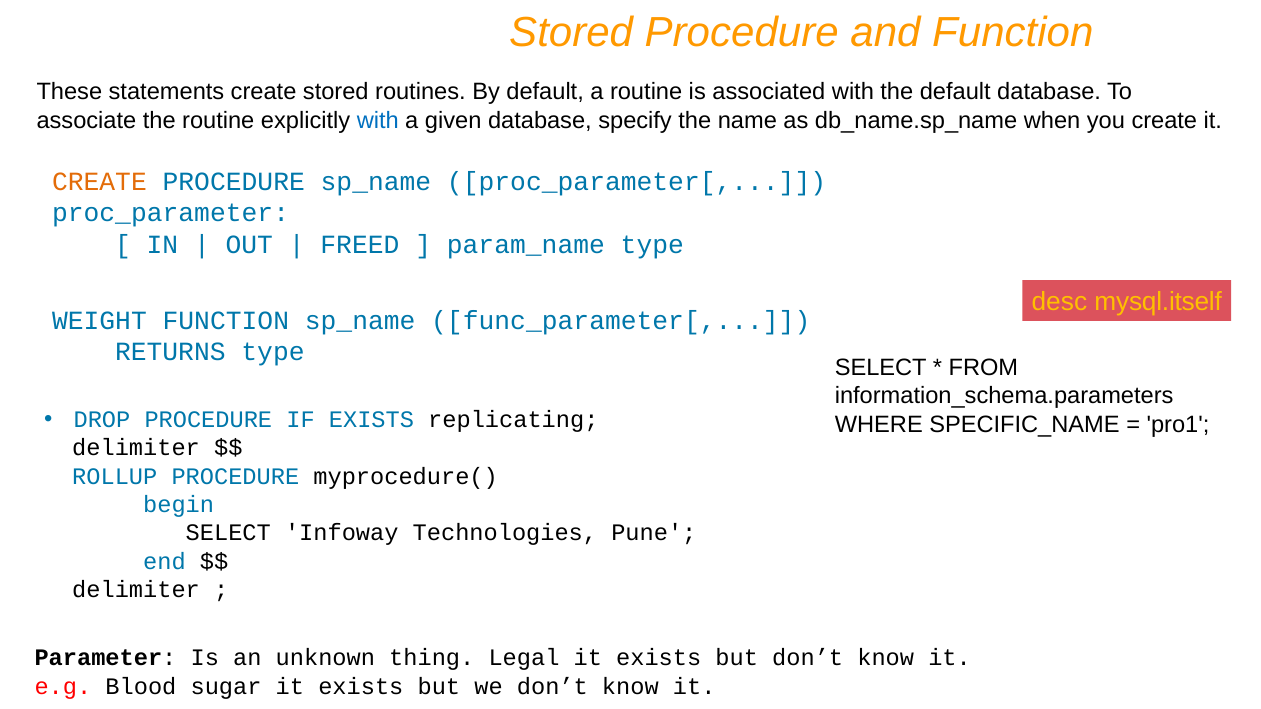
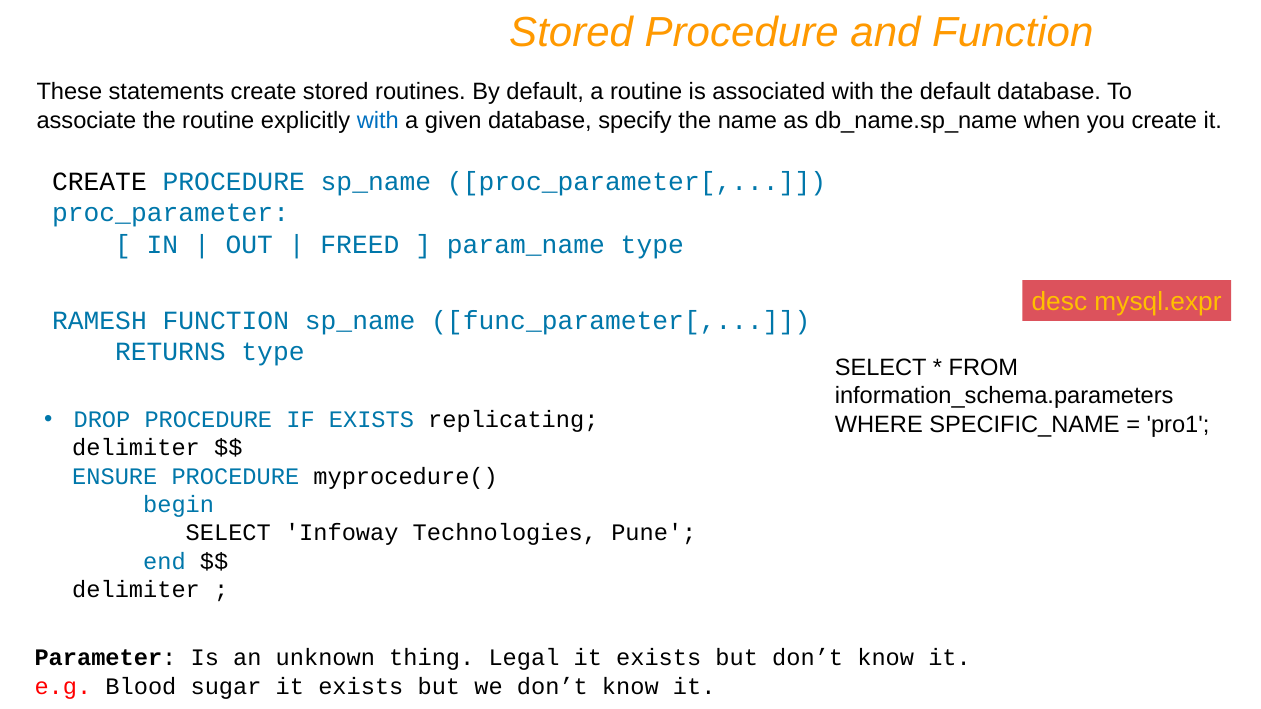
CREATE at (99, 182) colour: orange -> black
mysql.itself: mysql.itself -> mysql.expr
WEIGHT: WEIGHT -> RAMESH
ROLLUP: ROLLUP -> ENSURE
